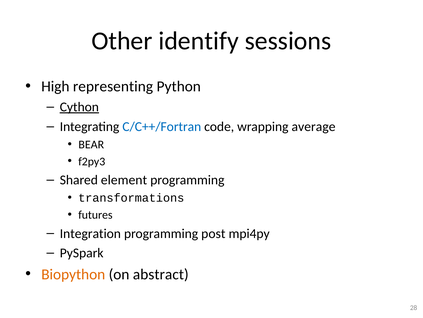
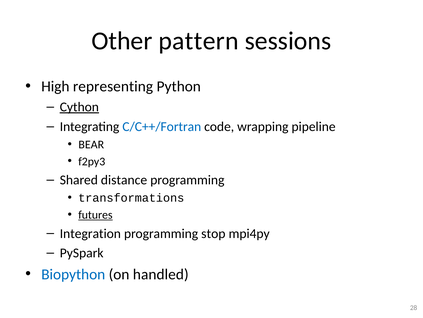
identify: identify -> pattern
average: average -> pipeline
element: element -> distance
futures underline: none -> present
post: post -> stop
Biopython colour: orange -> blue
abstract: abstract -> handled
